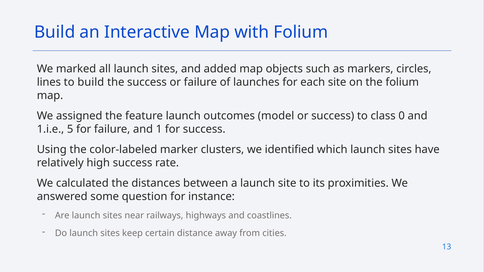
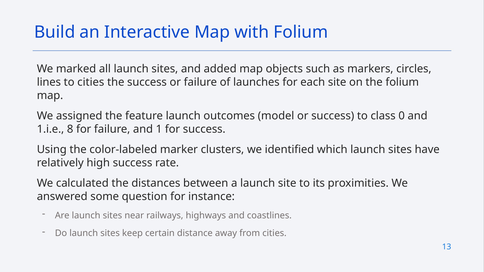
to build: build -> cities
5: 5 -> 8
